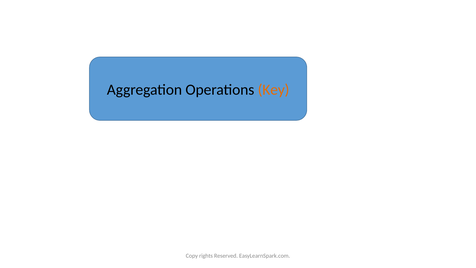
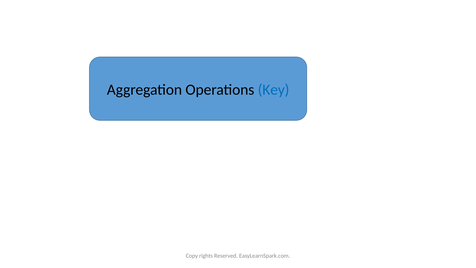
Key colour: orange -> blue
